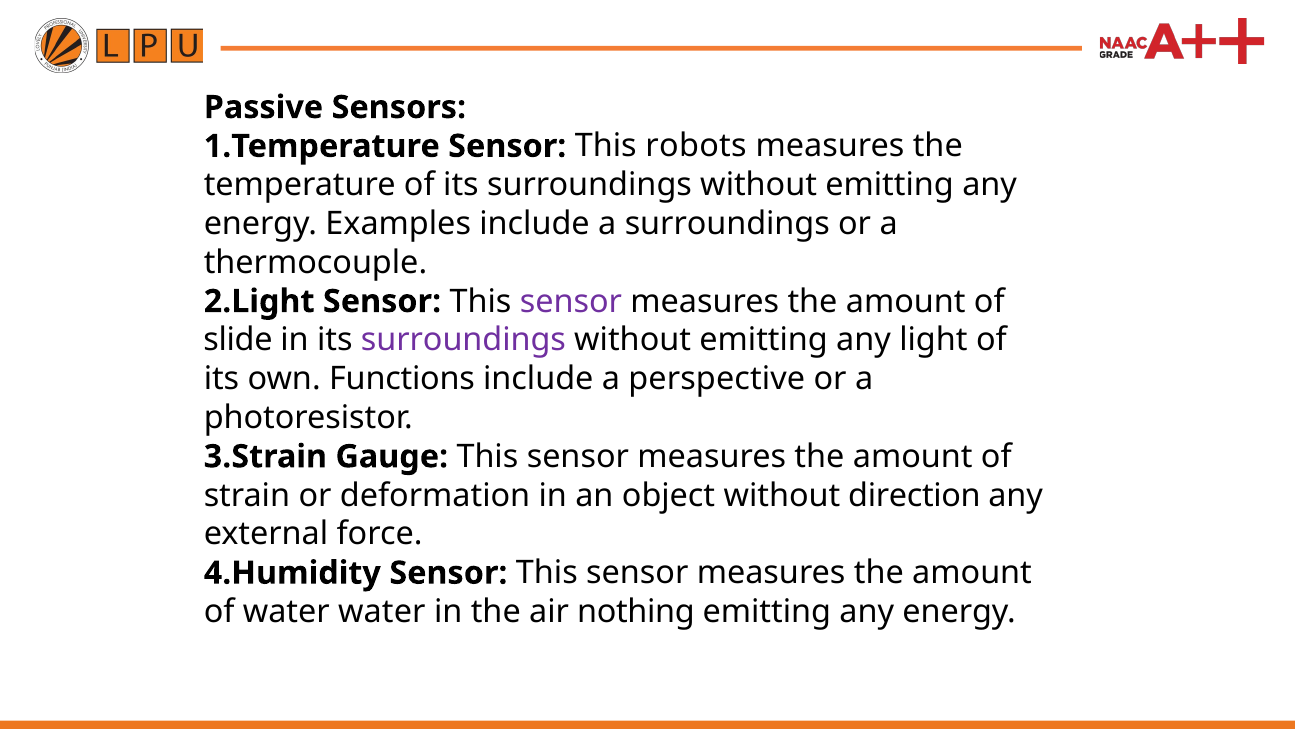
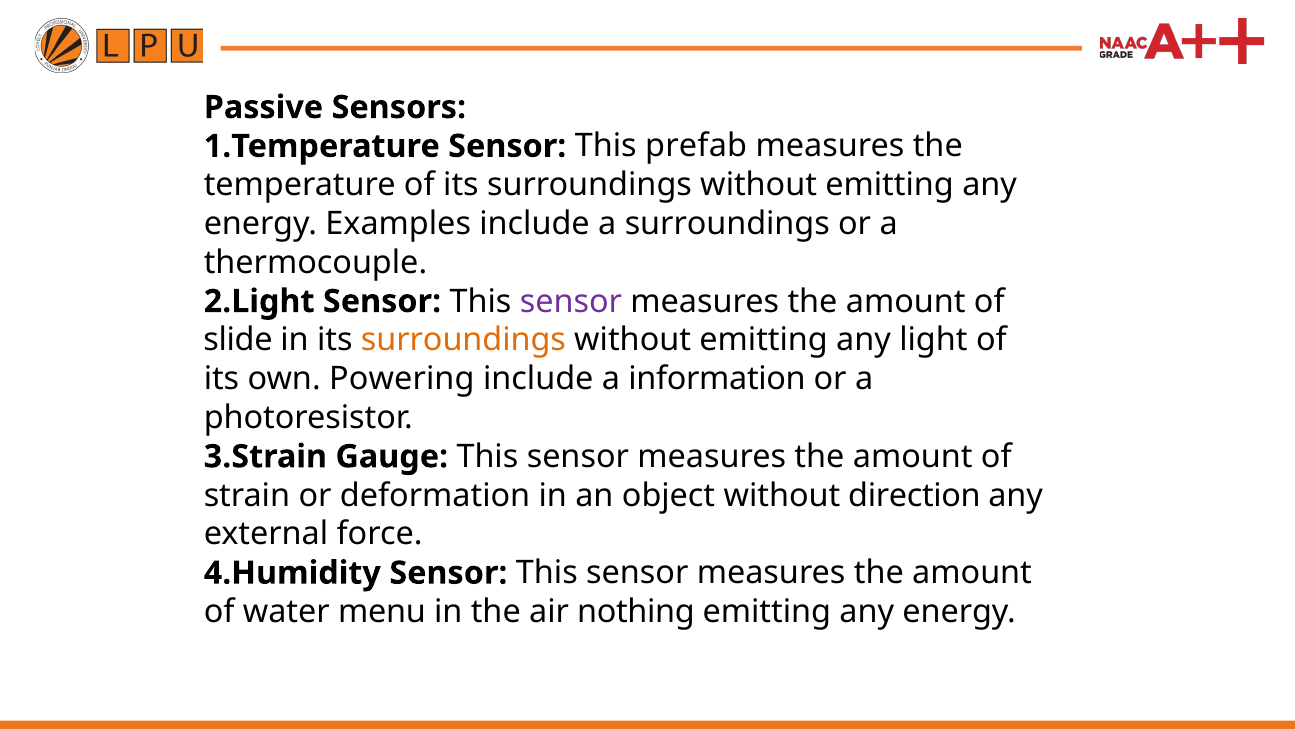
robots: robots -> prefab
surroundings at (463, 340) colour: purple -> orange
Functions: Functions -> Powering
perspective: perspective -> information
water water: water -> menu
